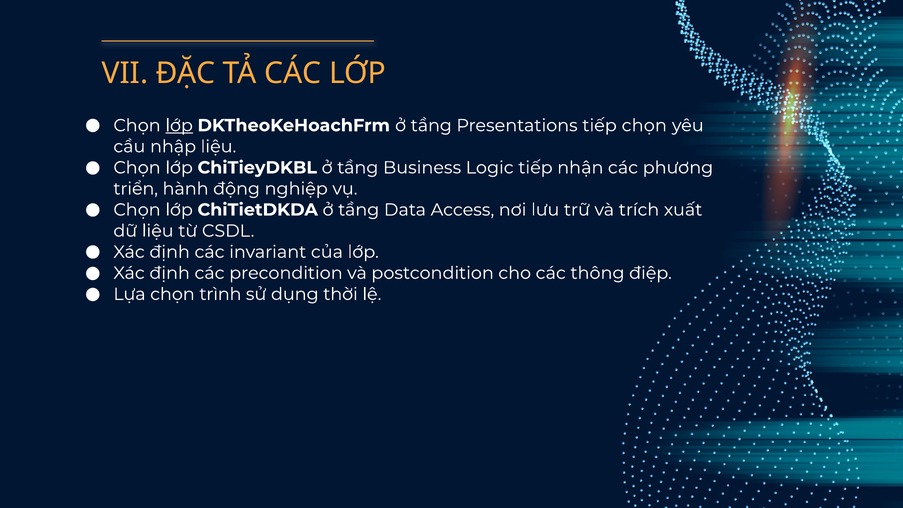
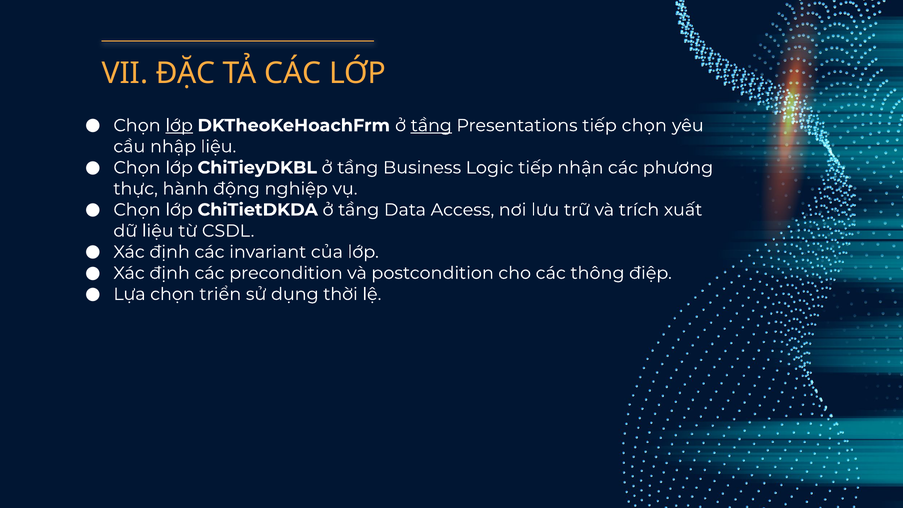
tầng at (431, 125) underline: none -> present
triển: triển -> thực
trình: trình -> triển
